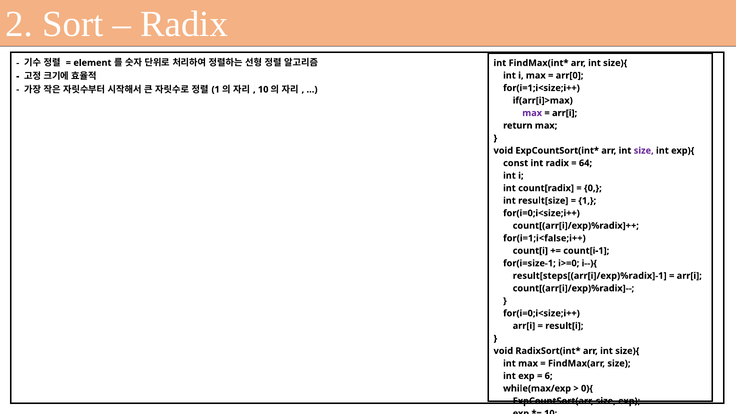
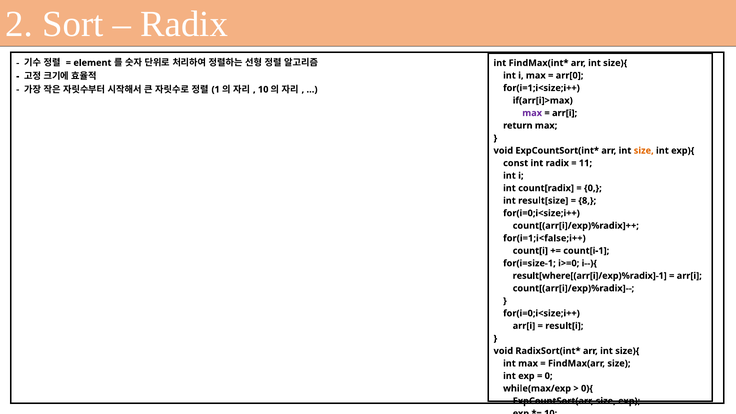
size at (644, 151) colour: purple -> orange
64: 64 -> 11
1 at (587, 201): 1 -> 8
result[steps[(arr[i]/exp)%radix]-1: result[steps[(arr[i]/exp)%radix]-1 -> result[where[(arr[i]/exp)%radix]-1
6 at (549, 376): 6 -> 0
